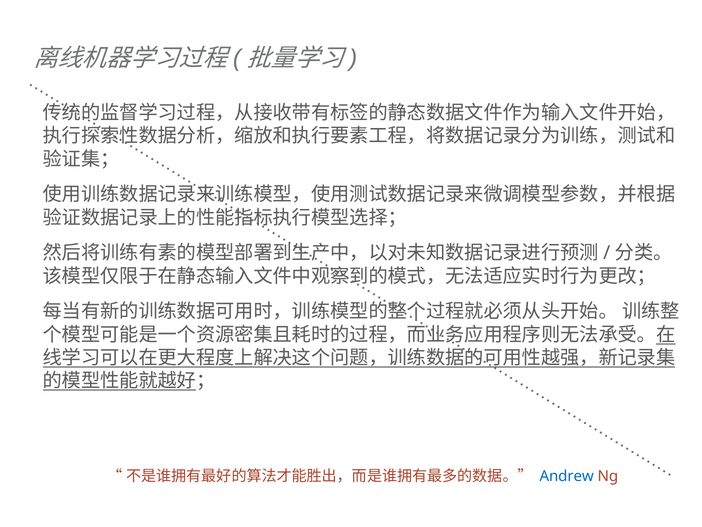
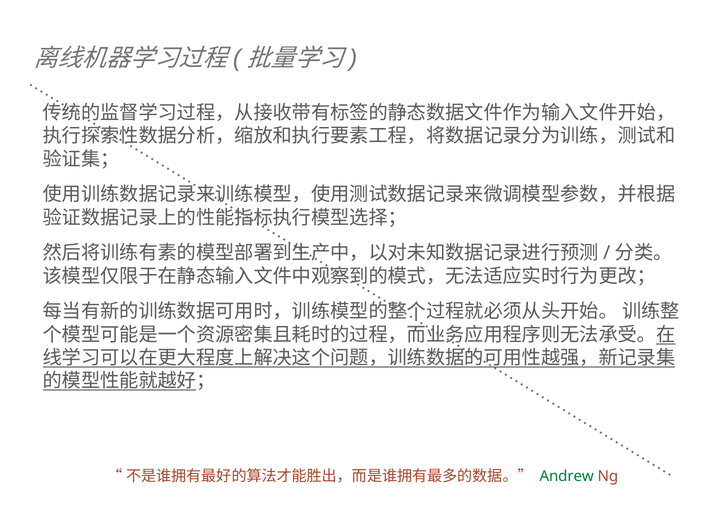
Andrew colour: blue -> green
